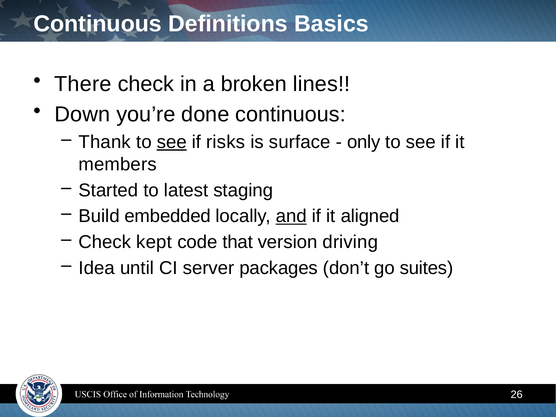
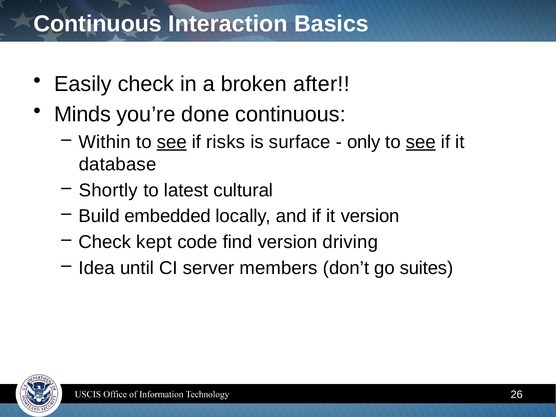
Definitions: Definitions -> Interaction
There: There -> Easily
lines: lines -> after
Down: Down -> Minds
Thank: Thank -> Within
see at (421, 142) underline: none -> present
members: members -> database
Started: Started -> Shortly
staging: staging -> cultural
and underline: present -> none
it aligned: aligned -> version
that: that -> find
packages: packages -> members
